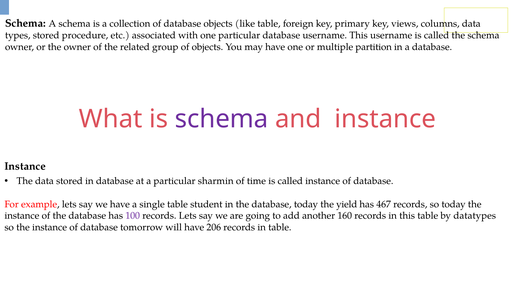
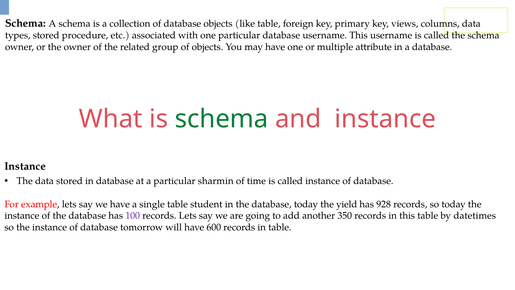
partition: partition -> attribute
schema at (222, 119) colour: purple -> green
467: 467 -> 928
160: 160 -> 350
datatypes: datatypes -> datetimes
206: 206 -> 600
